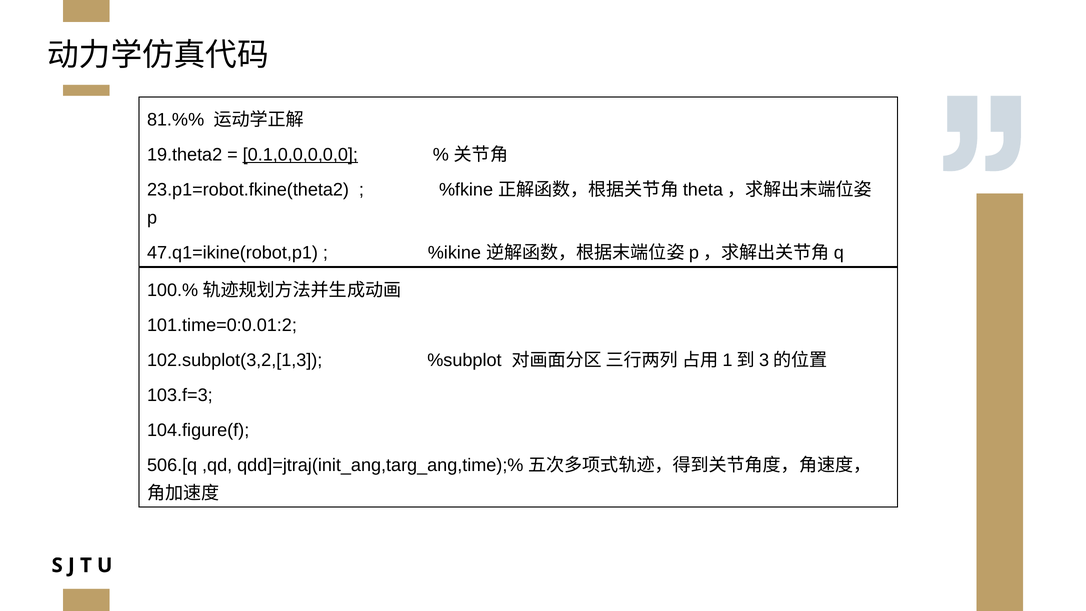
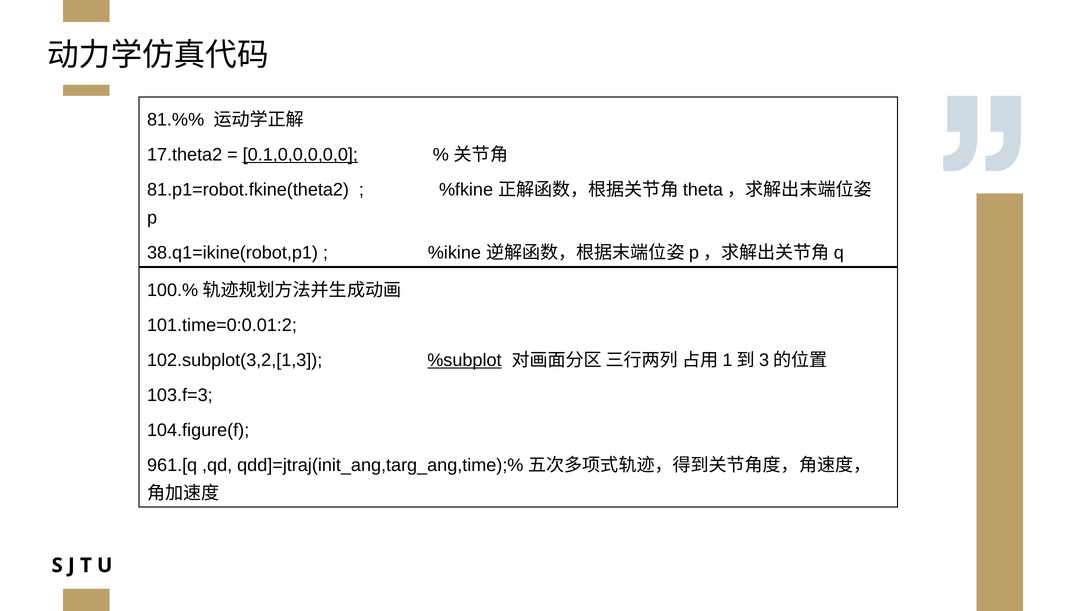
19.theta2: 19.theta2 -> 17.theta2
23.p1=robot.fkine(theta2: 23.p1=robot.fkine(theta2 -> 81.p1=robot.fkine(theta2
47.q1=ikine(robot,p1: 47.q1=ikine(robot,p1 -> 38.q1=ikine(robot,p1
%subplot underline: none -> present
506.[q: 506.[q -> 961.[q
